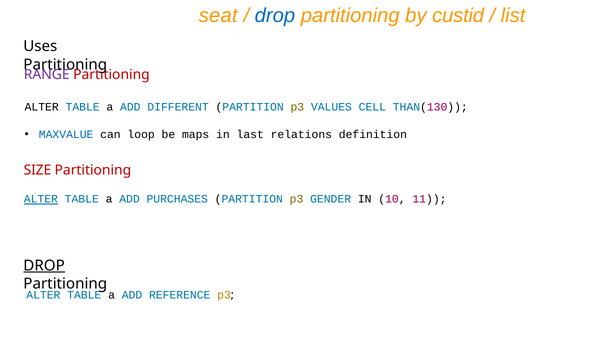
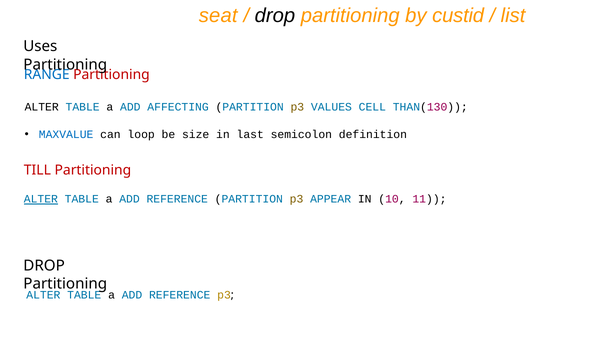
drop at (275, 16) colour: blue -> black
RANGE colour: purple -> blue
DIFFERENT: DIFFERENT -> AFFECTING
maps: maps -> size
relations: relations -> semicolon
SIZE: SIZE -> TILL
PURCHASES at (177, 199): PURCHASES -> REFERENCE
GENDER: GENDER -> APPEAR
DROP at (44, 266) underline: present -> none
